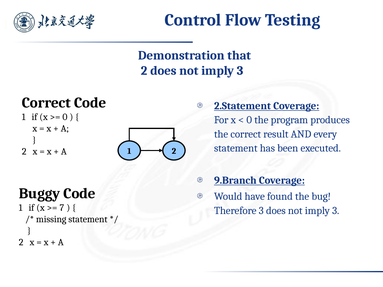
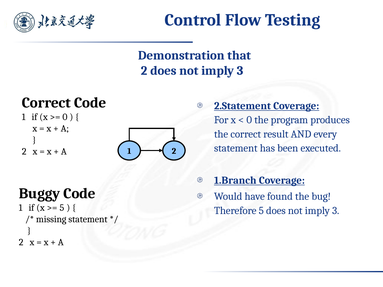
9.Branch: 9.Branch -> 1.Branch
7 at (62, 208): 7 -> 5
Therefore 3: 3 -> 5
